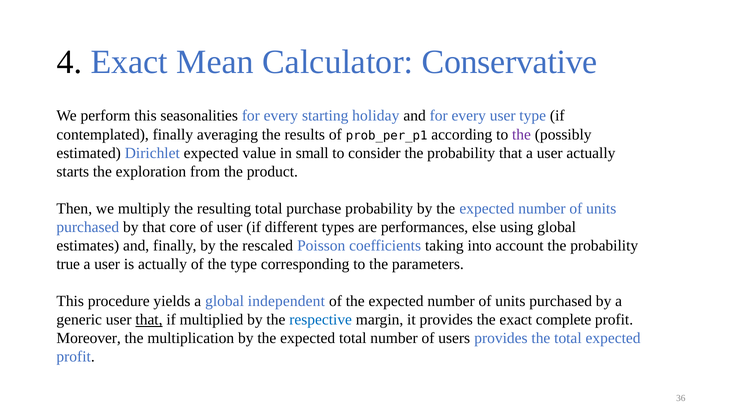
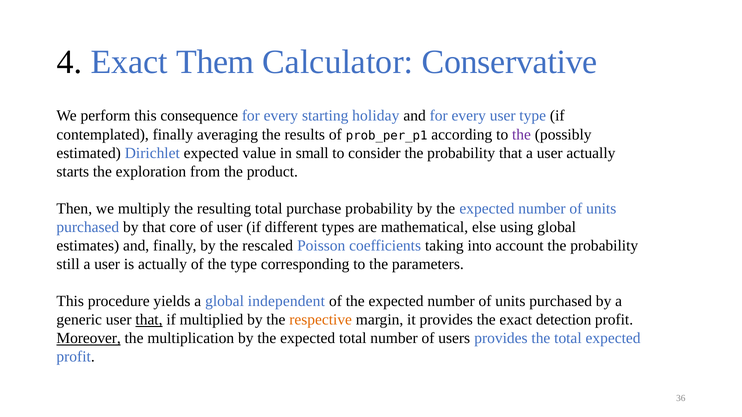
Mean: Mean -> Them
seasonalities: seasonalities -> consequence
performances: performances -> mathematical
true: true -> still
respective colour: blue -> orange
complete: complete -> detection
Moreover underline: none -> present
